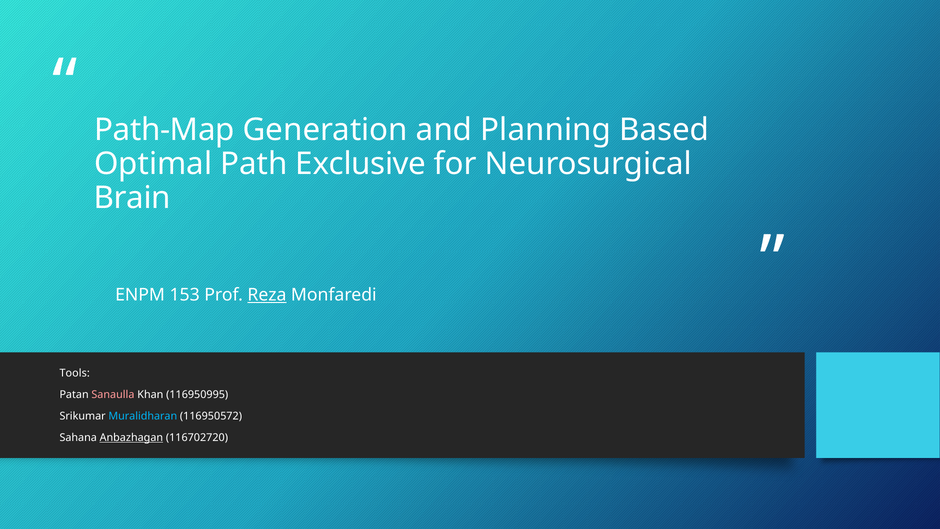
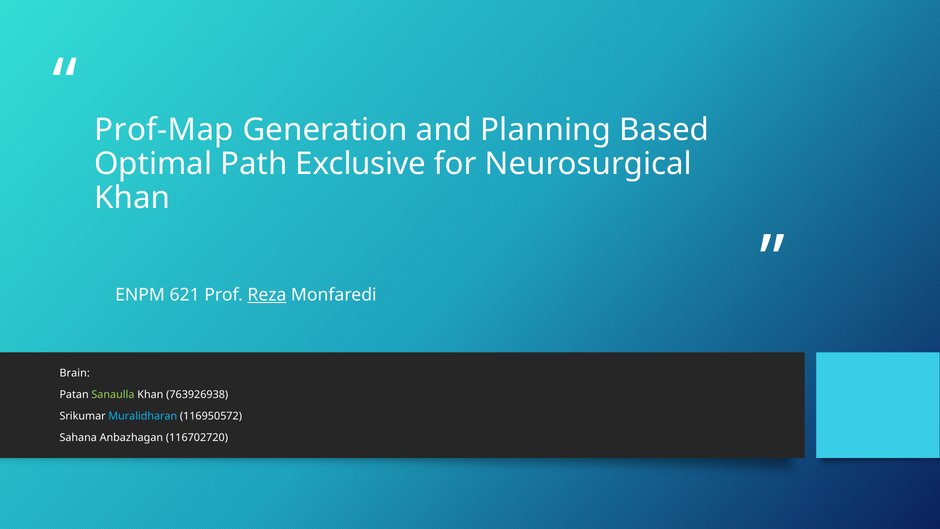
Path-Map: Path-Map -> Prof-Map
Brain at (132, 198): Brain -> Khan
153: 153 -> 621
Tools: Tools -> Brain
Sanaulla colour: pink -> light green
116950995: 116950995 -> 763926938
Anbazhagan underline: present -> none
